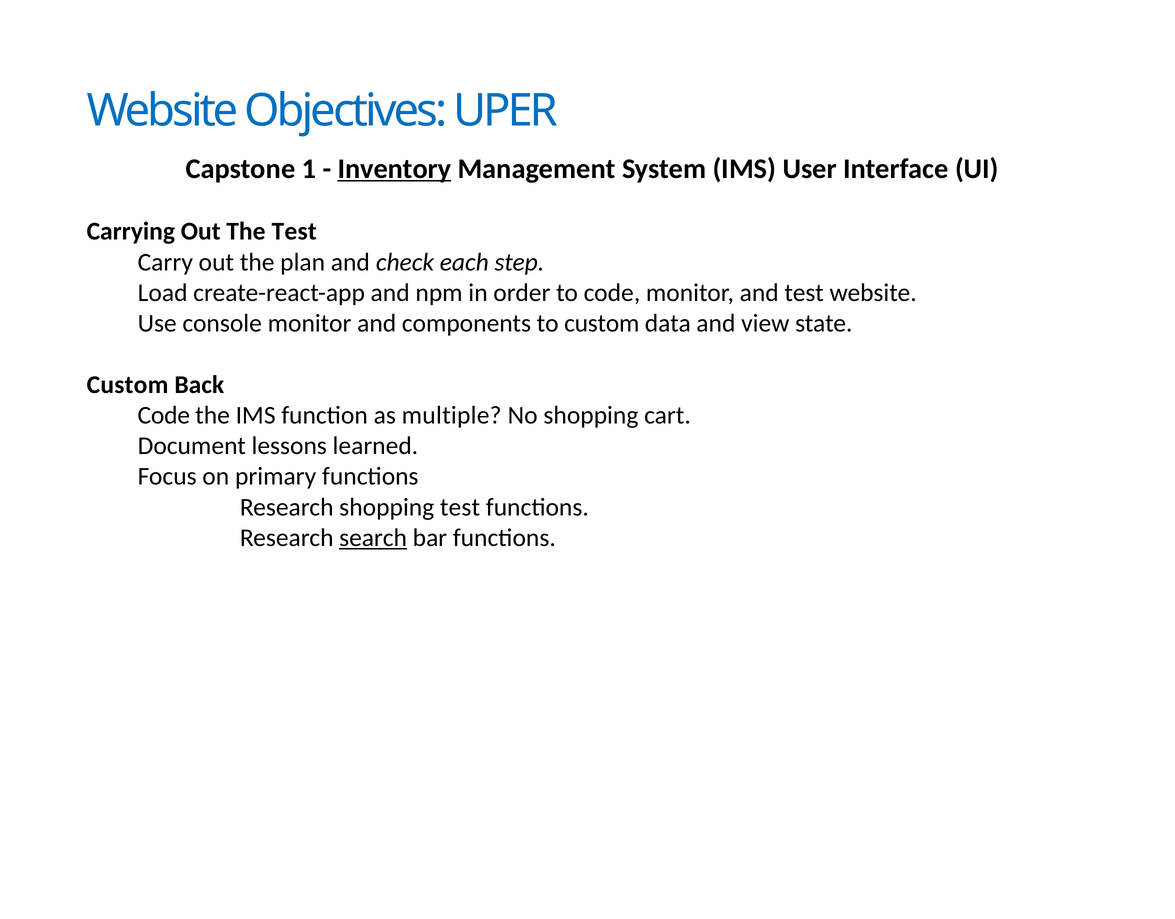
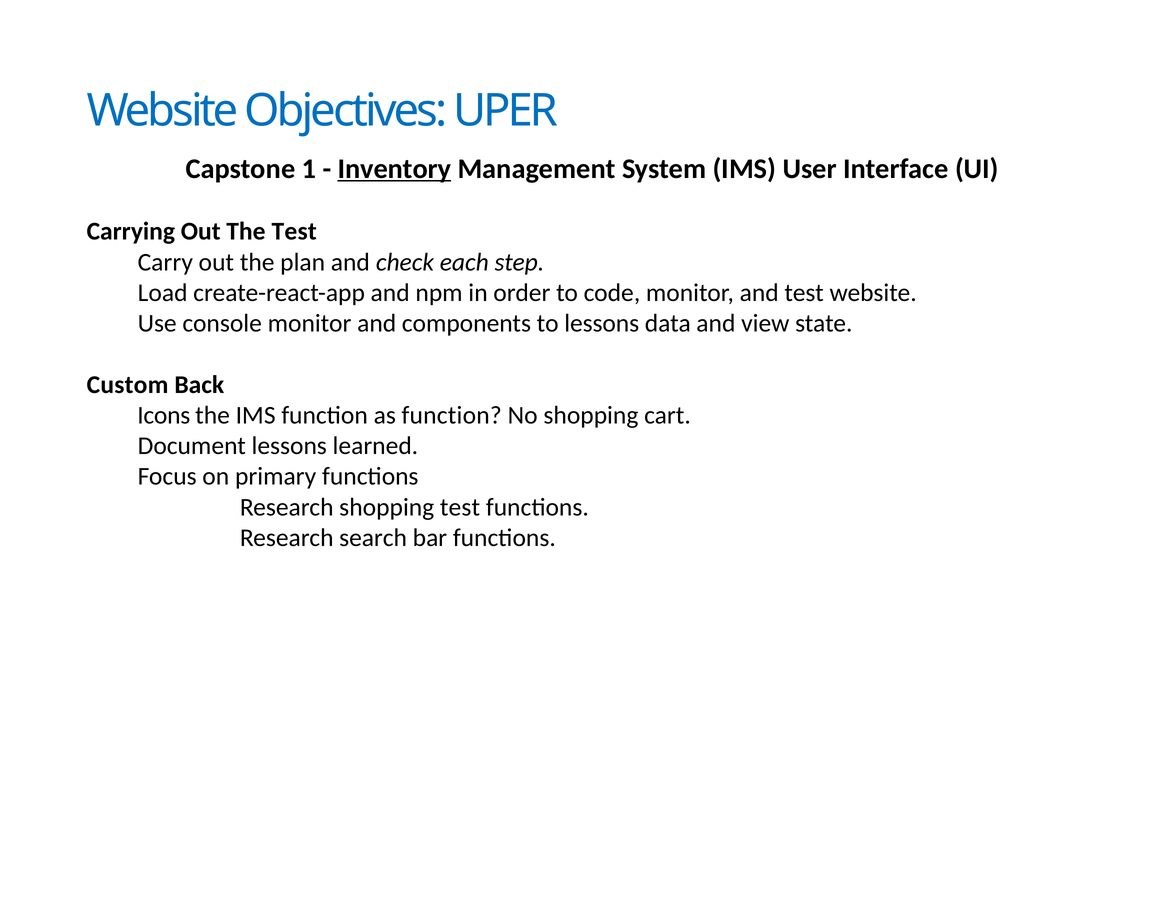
to custom: custom -> lessons
Code at (164, 416): Code -> Icons
as multiple: multiple -> function
search underline: present -> none
